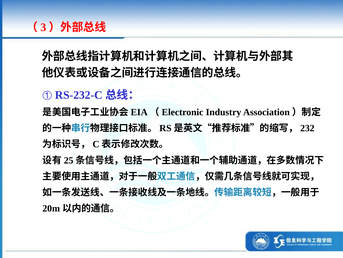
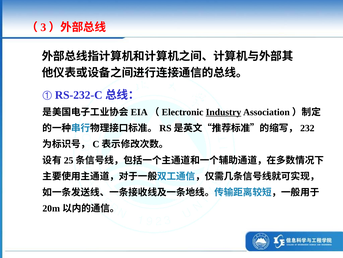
Industry underline: none -> present
